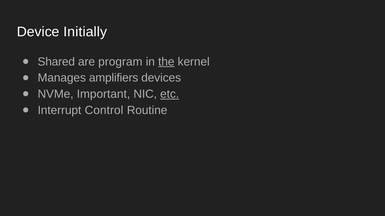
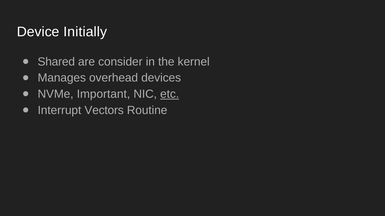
program: program -> consider
the underline: present -> none
amplifiers: amplifiers -> overhead
Control: Control -> Vectors
